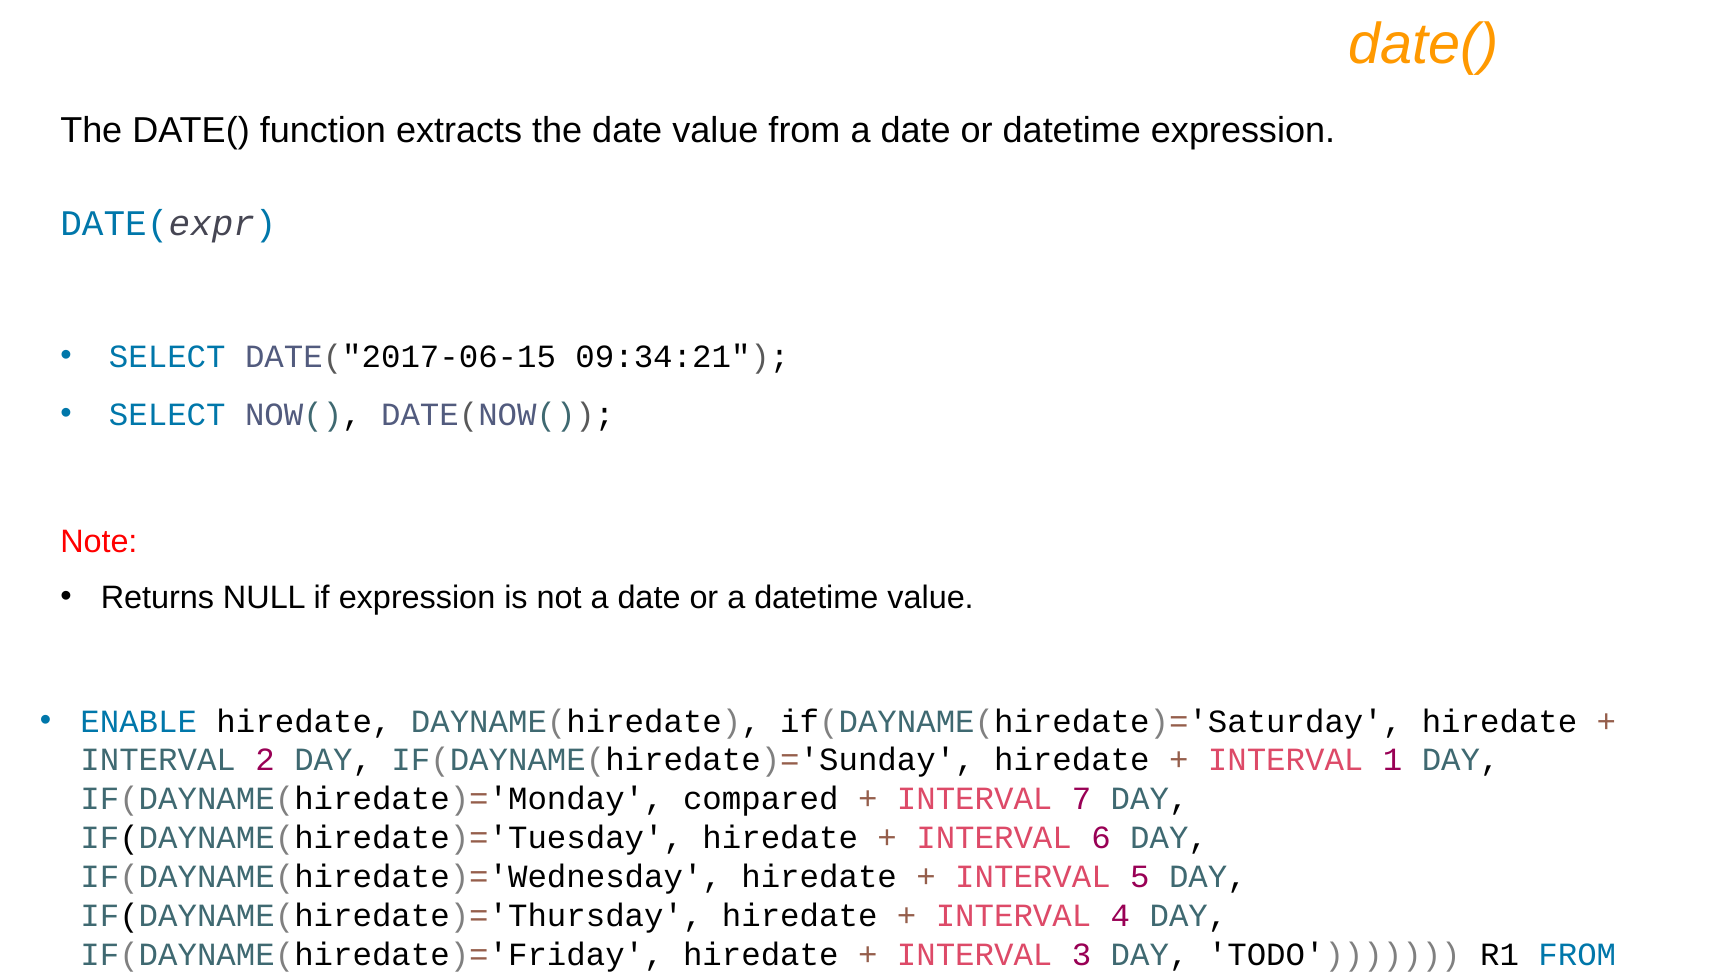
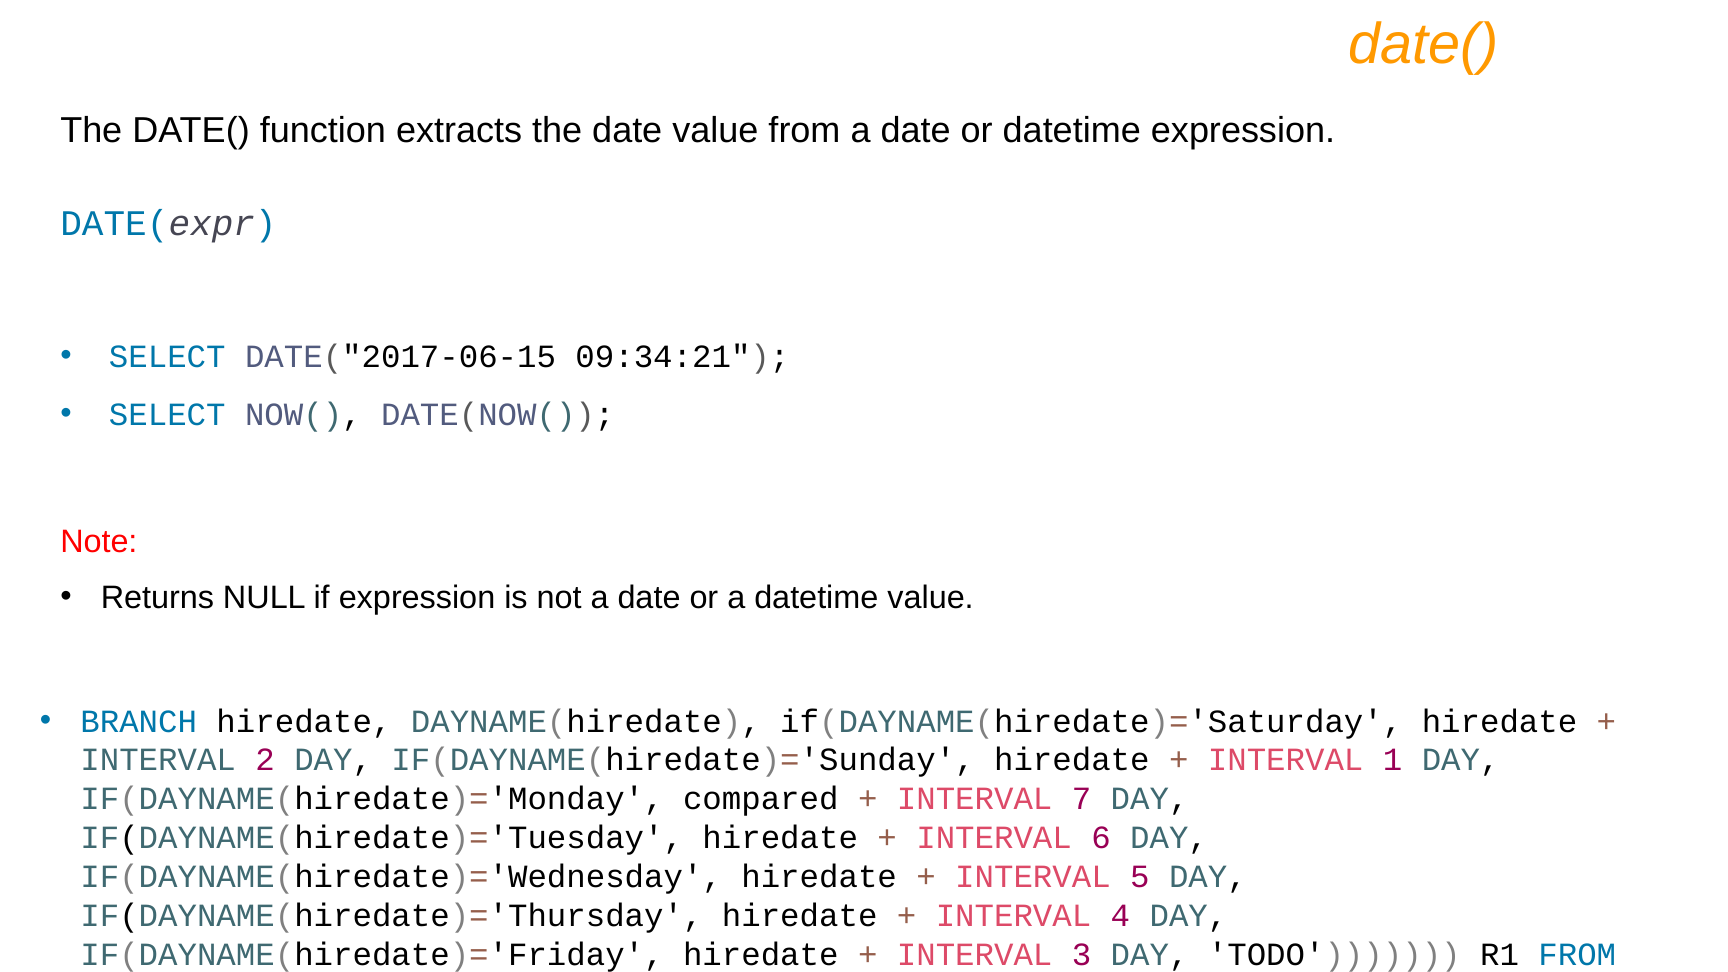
ENABLE: ENABLE -> BRANCH
